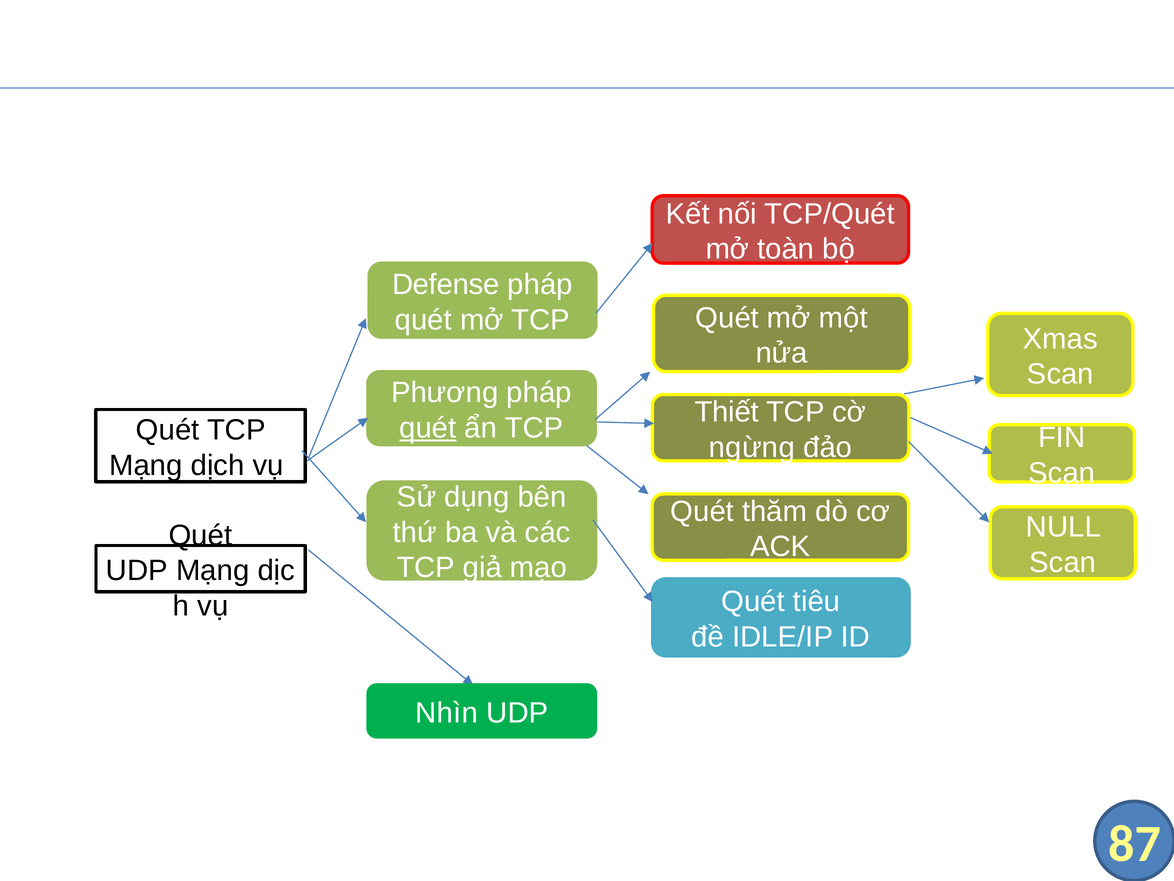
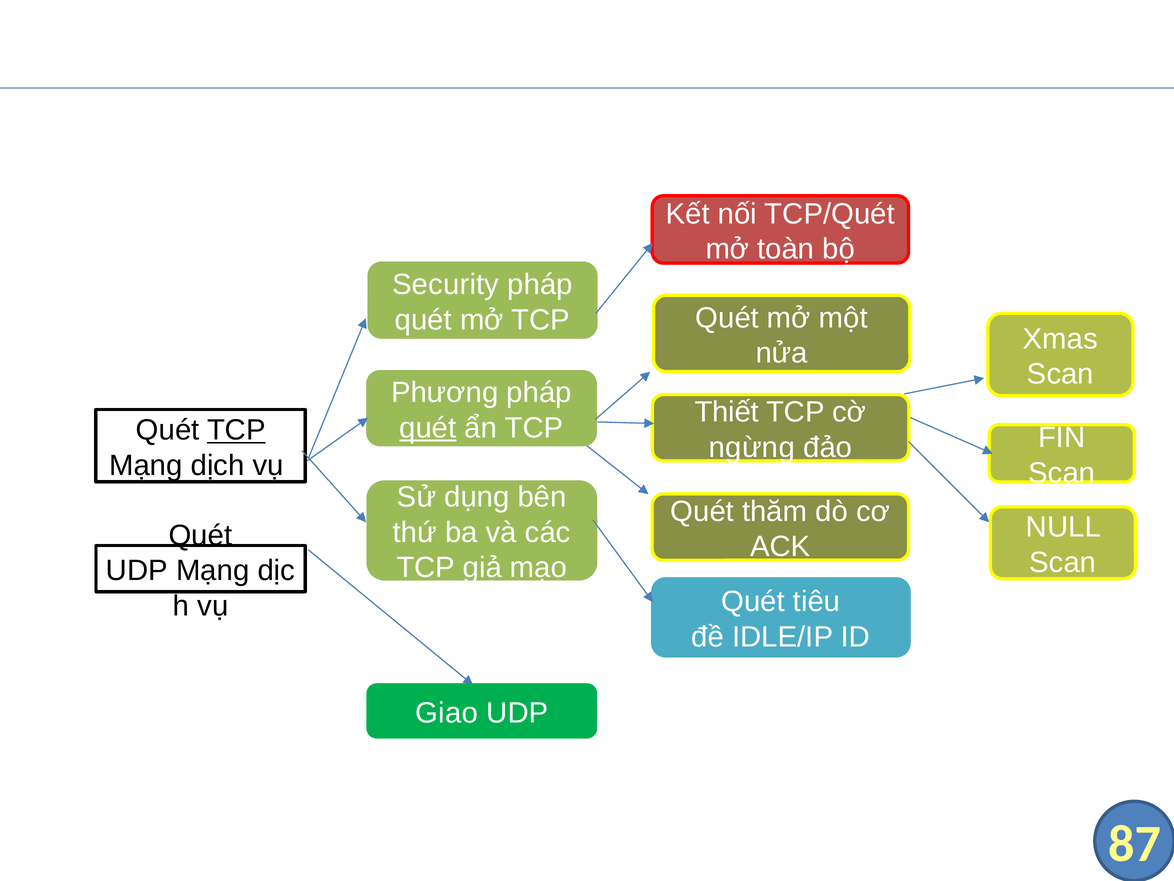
Defense: Defense -> Security
TCP at (236, 430) underline: none -> present
Nhìn: Nhìn -> Giao
